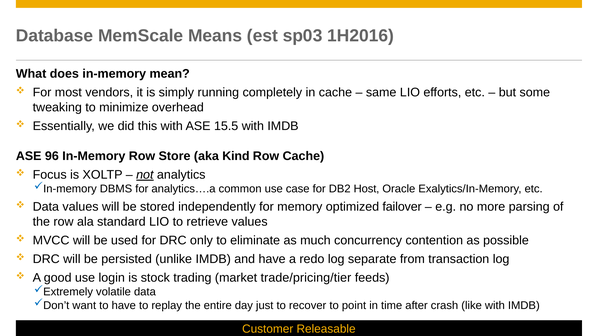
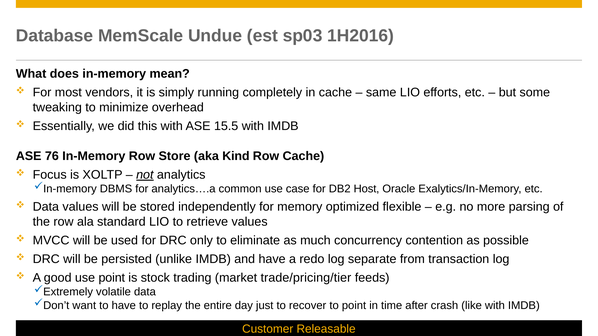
Means: Means -> Undue
96: 96 -> 76
failover: failover -> flexible
use login: login -> point
